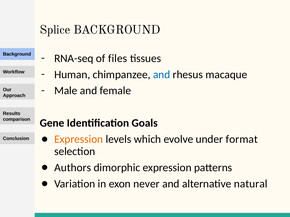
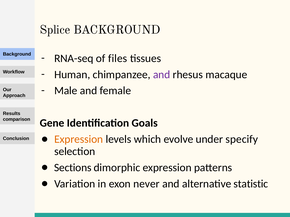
and at (162, 75) colour: blue -> purple
format: format -> specify
Authors: Authors -> Sections
natural: natural -> statistic
